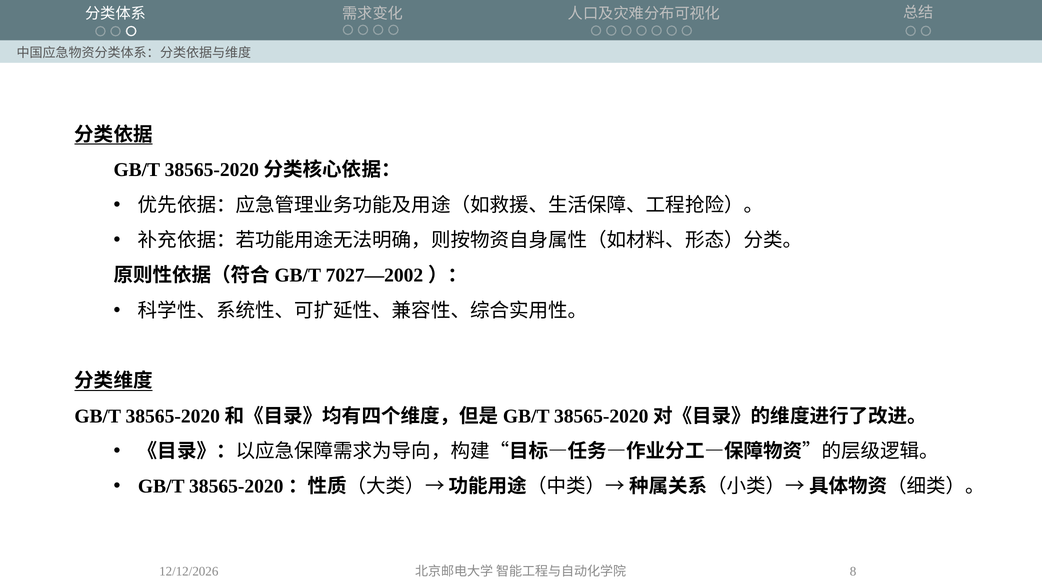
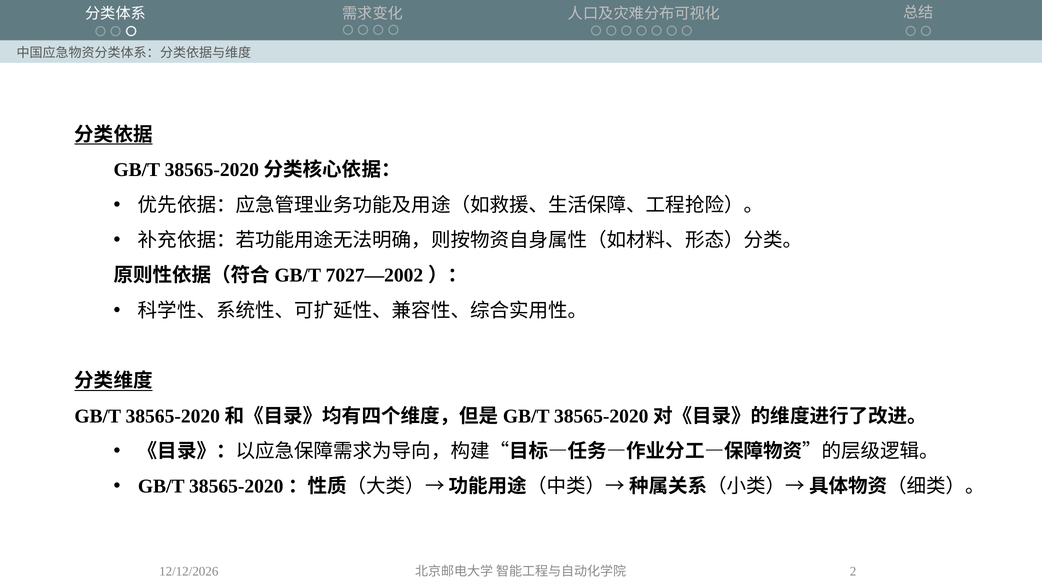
8: 8 -> 2
